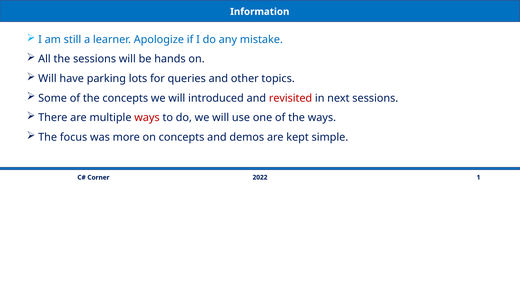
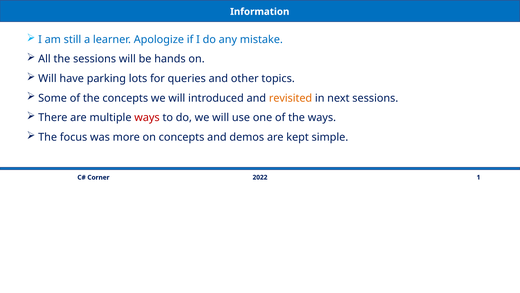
revisited colour: red -> orange
